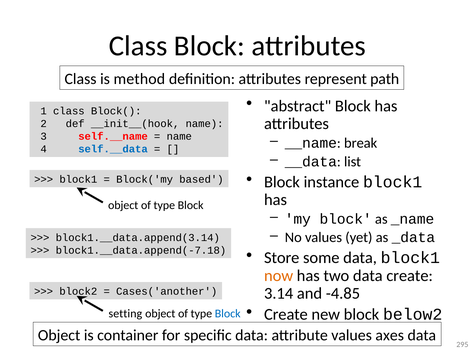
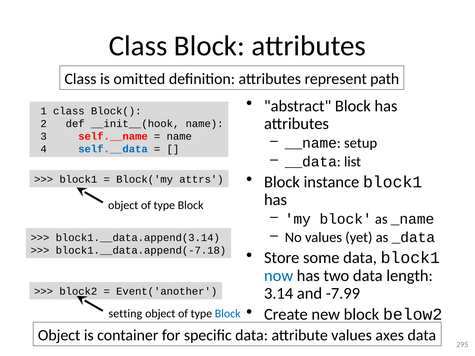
method: method -> omitted
break: break -> setup
based: based -> attrs
now colour: orange -> blue
data create: create -> length
-4.85: -4.85 -> -7.99
Cases('another: Cases('another -> Event('another
